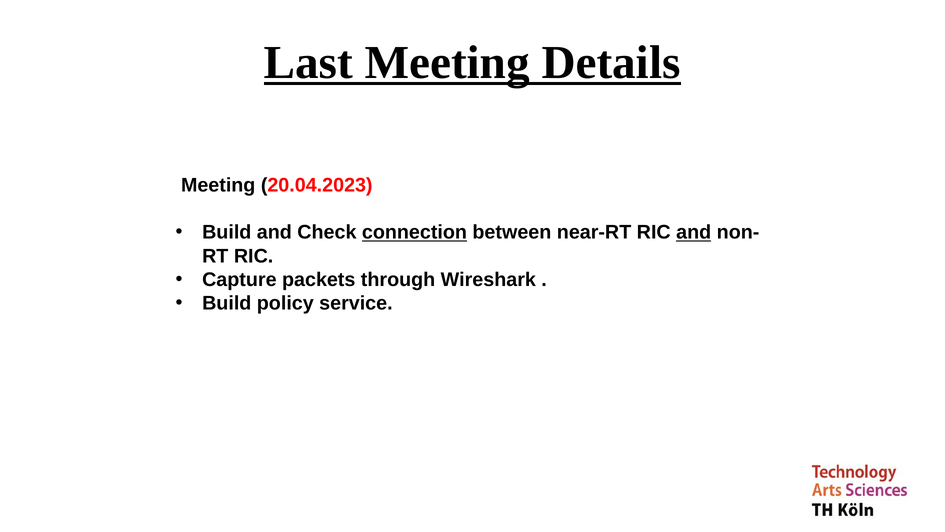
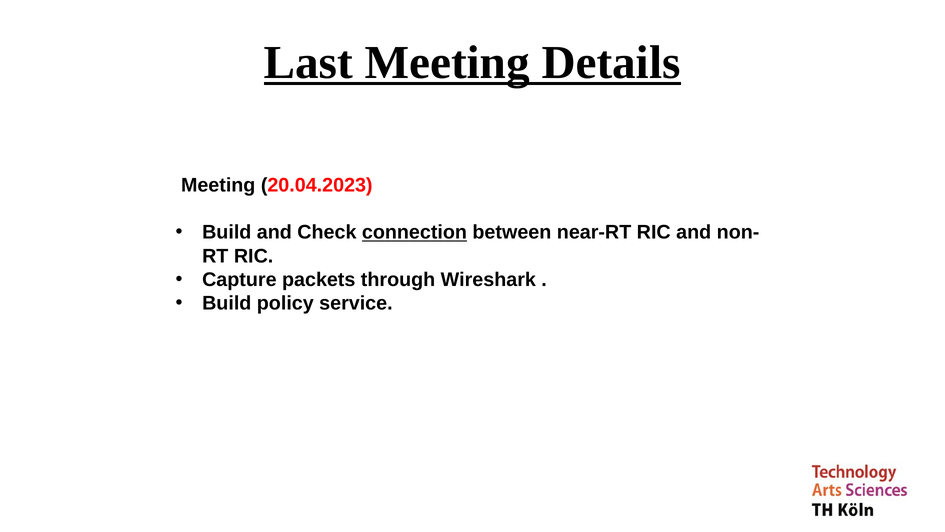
and at (694, 232) underline: present -> none
